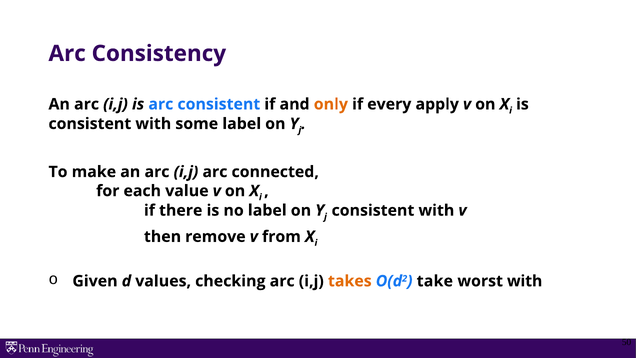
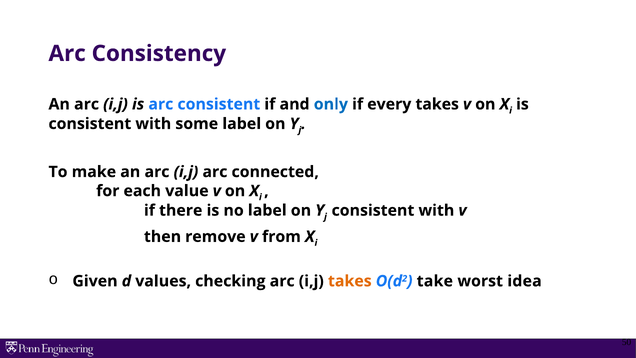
only colour: orange -> blue
every apply: apply -> takes
worst with: with -> idea
